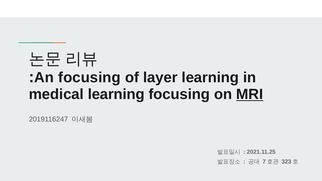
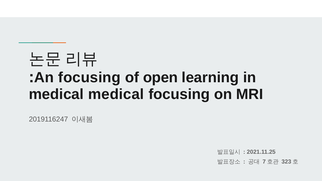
layer: layer -> open
medical learning: learning -> medical
MRI underline: present -> none
